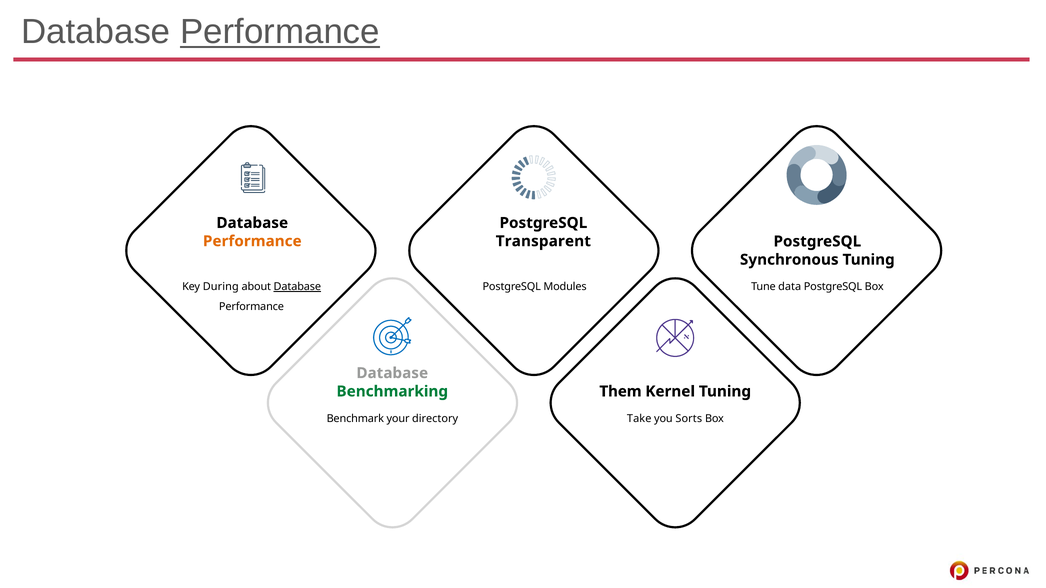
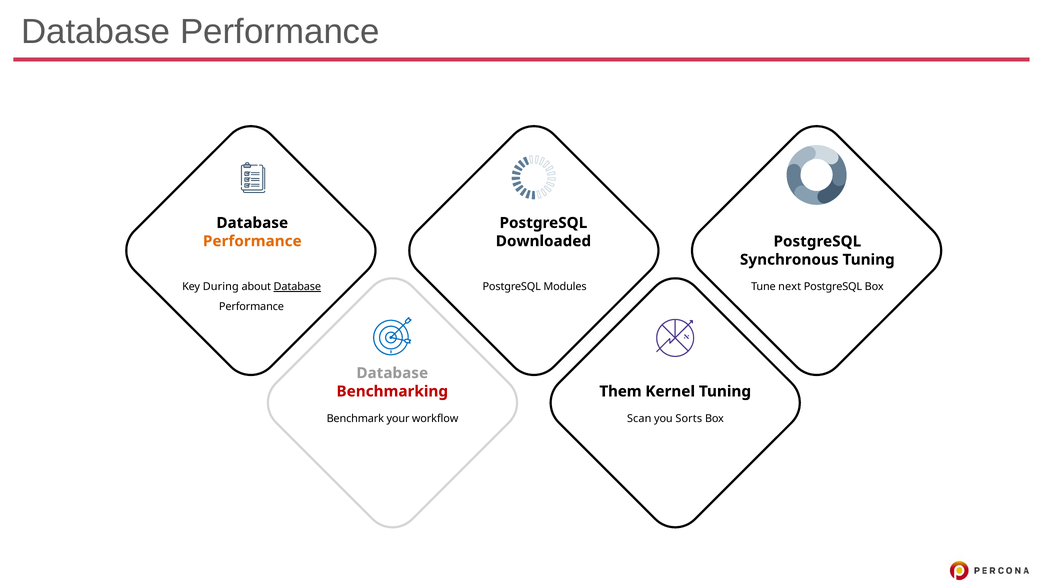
Performance at (280, 32) underline: present -> none
Transparent: Transparent -> Downloaded
data: data -> next
Benchmarking colour: green -> red
directory: directory -> workflow
Take: Take -> Scan
